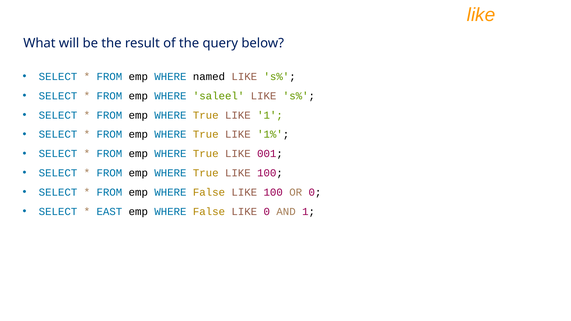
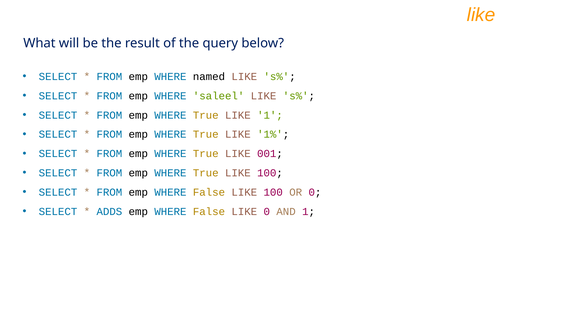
EAST: EAST -> ADDS
